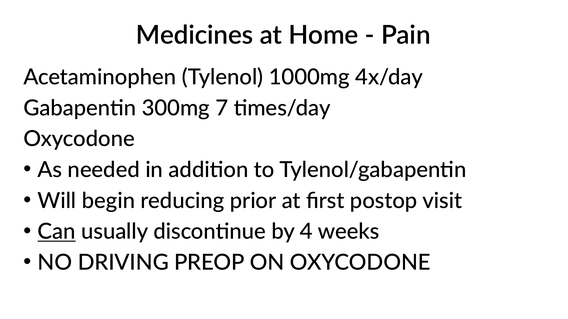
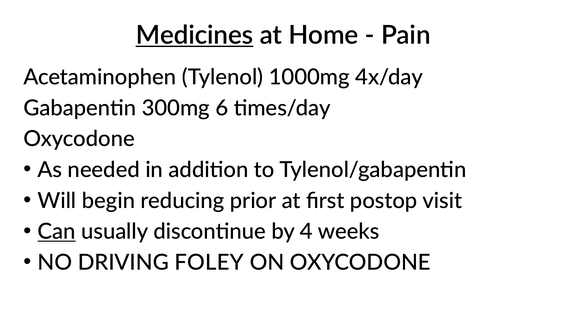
Medicines underline: none -> present
7: 7 -> 6
PREOP: PREOP -> FOLEY
